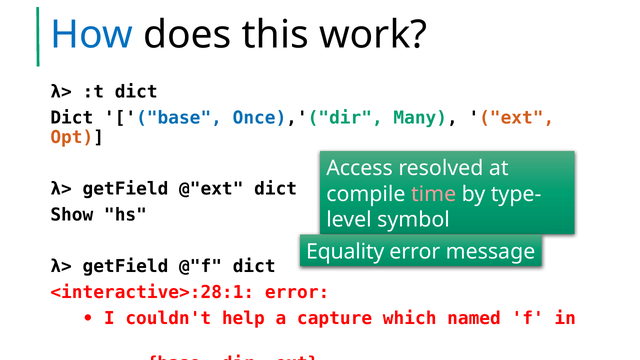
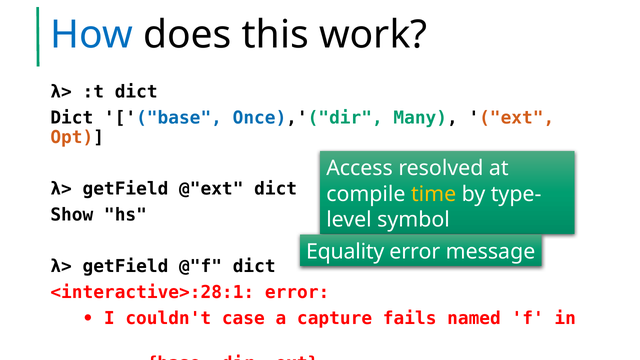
time colour: pink -> yellow
help: help -> case
which: which -> fails
